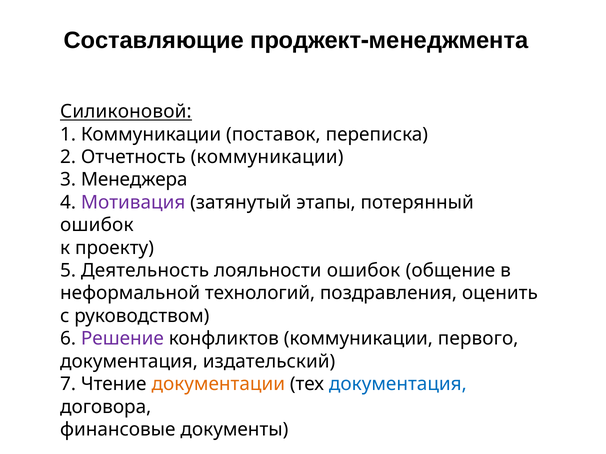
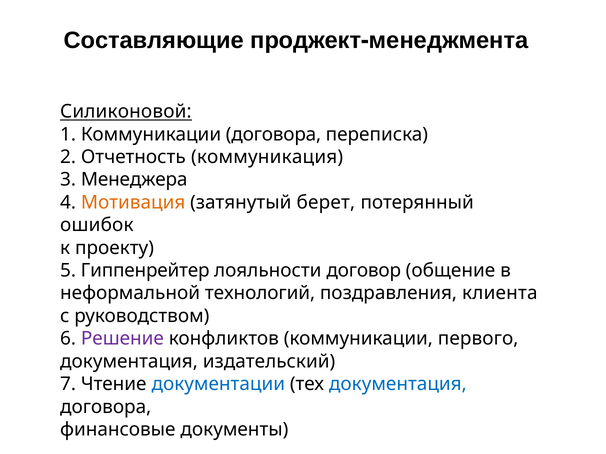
Коммуникации поставок: поставок -> договора
Отчетность коммуникации: коммуникации -> коммуникация
Мотивация colour: purple -> orange
этапы: этапы -> берет
Деятельность: Деятельность -> Гиппенрейтер
лояльности ошибок: ошибок -> договор
оценить: оценить -> клиента
документации colour: orange -> blue
